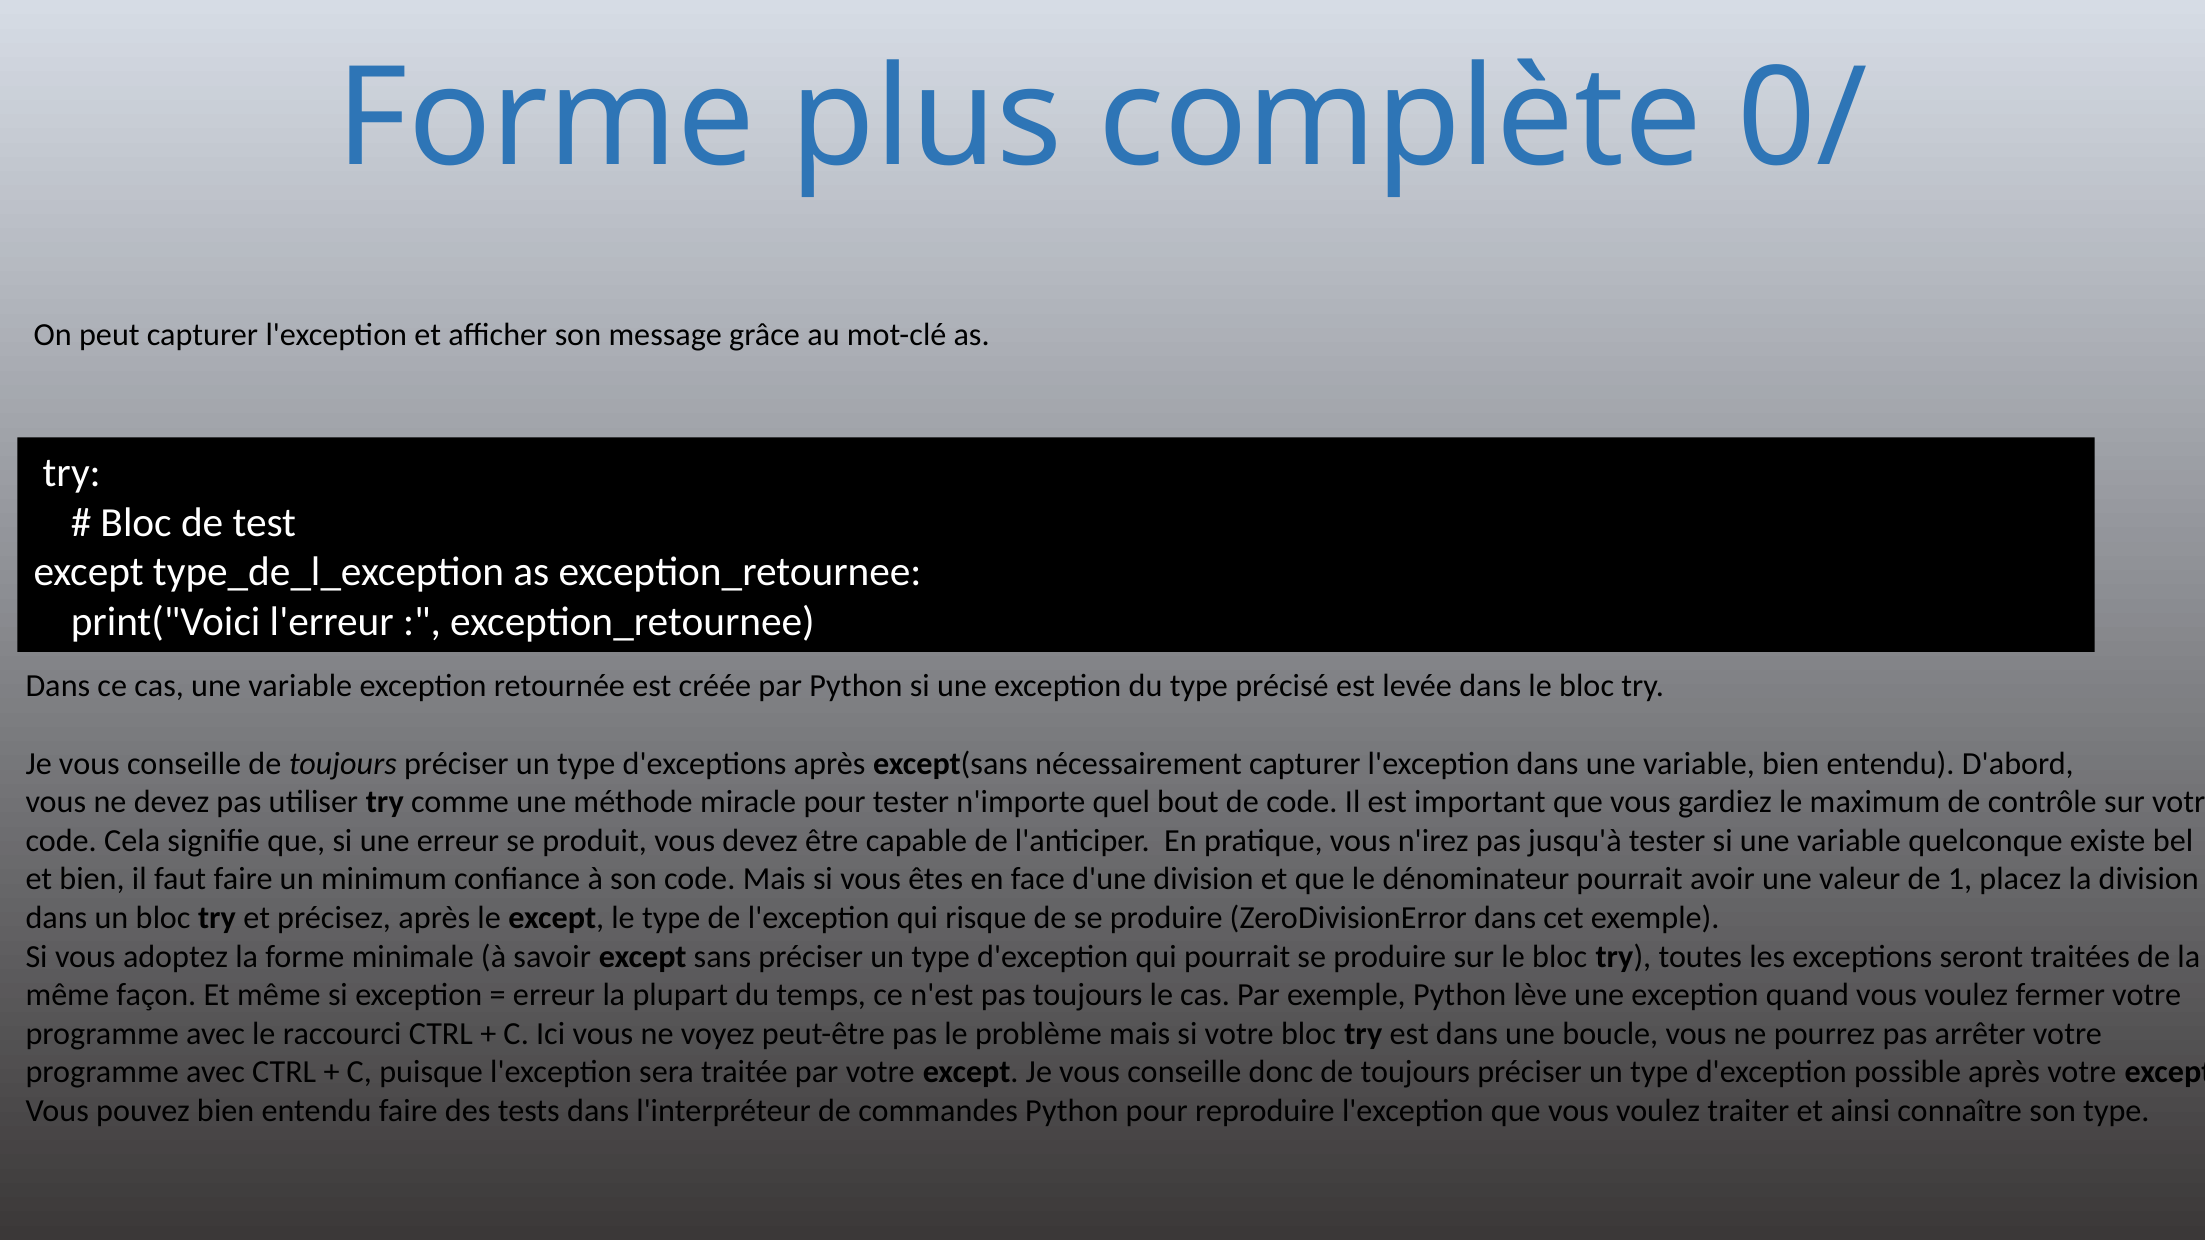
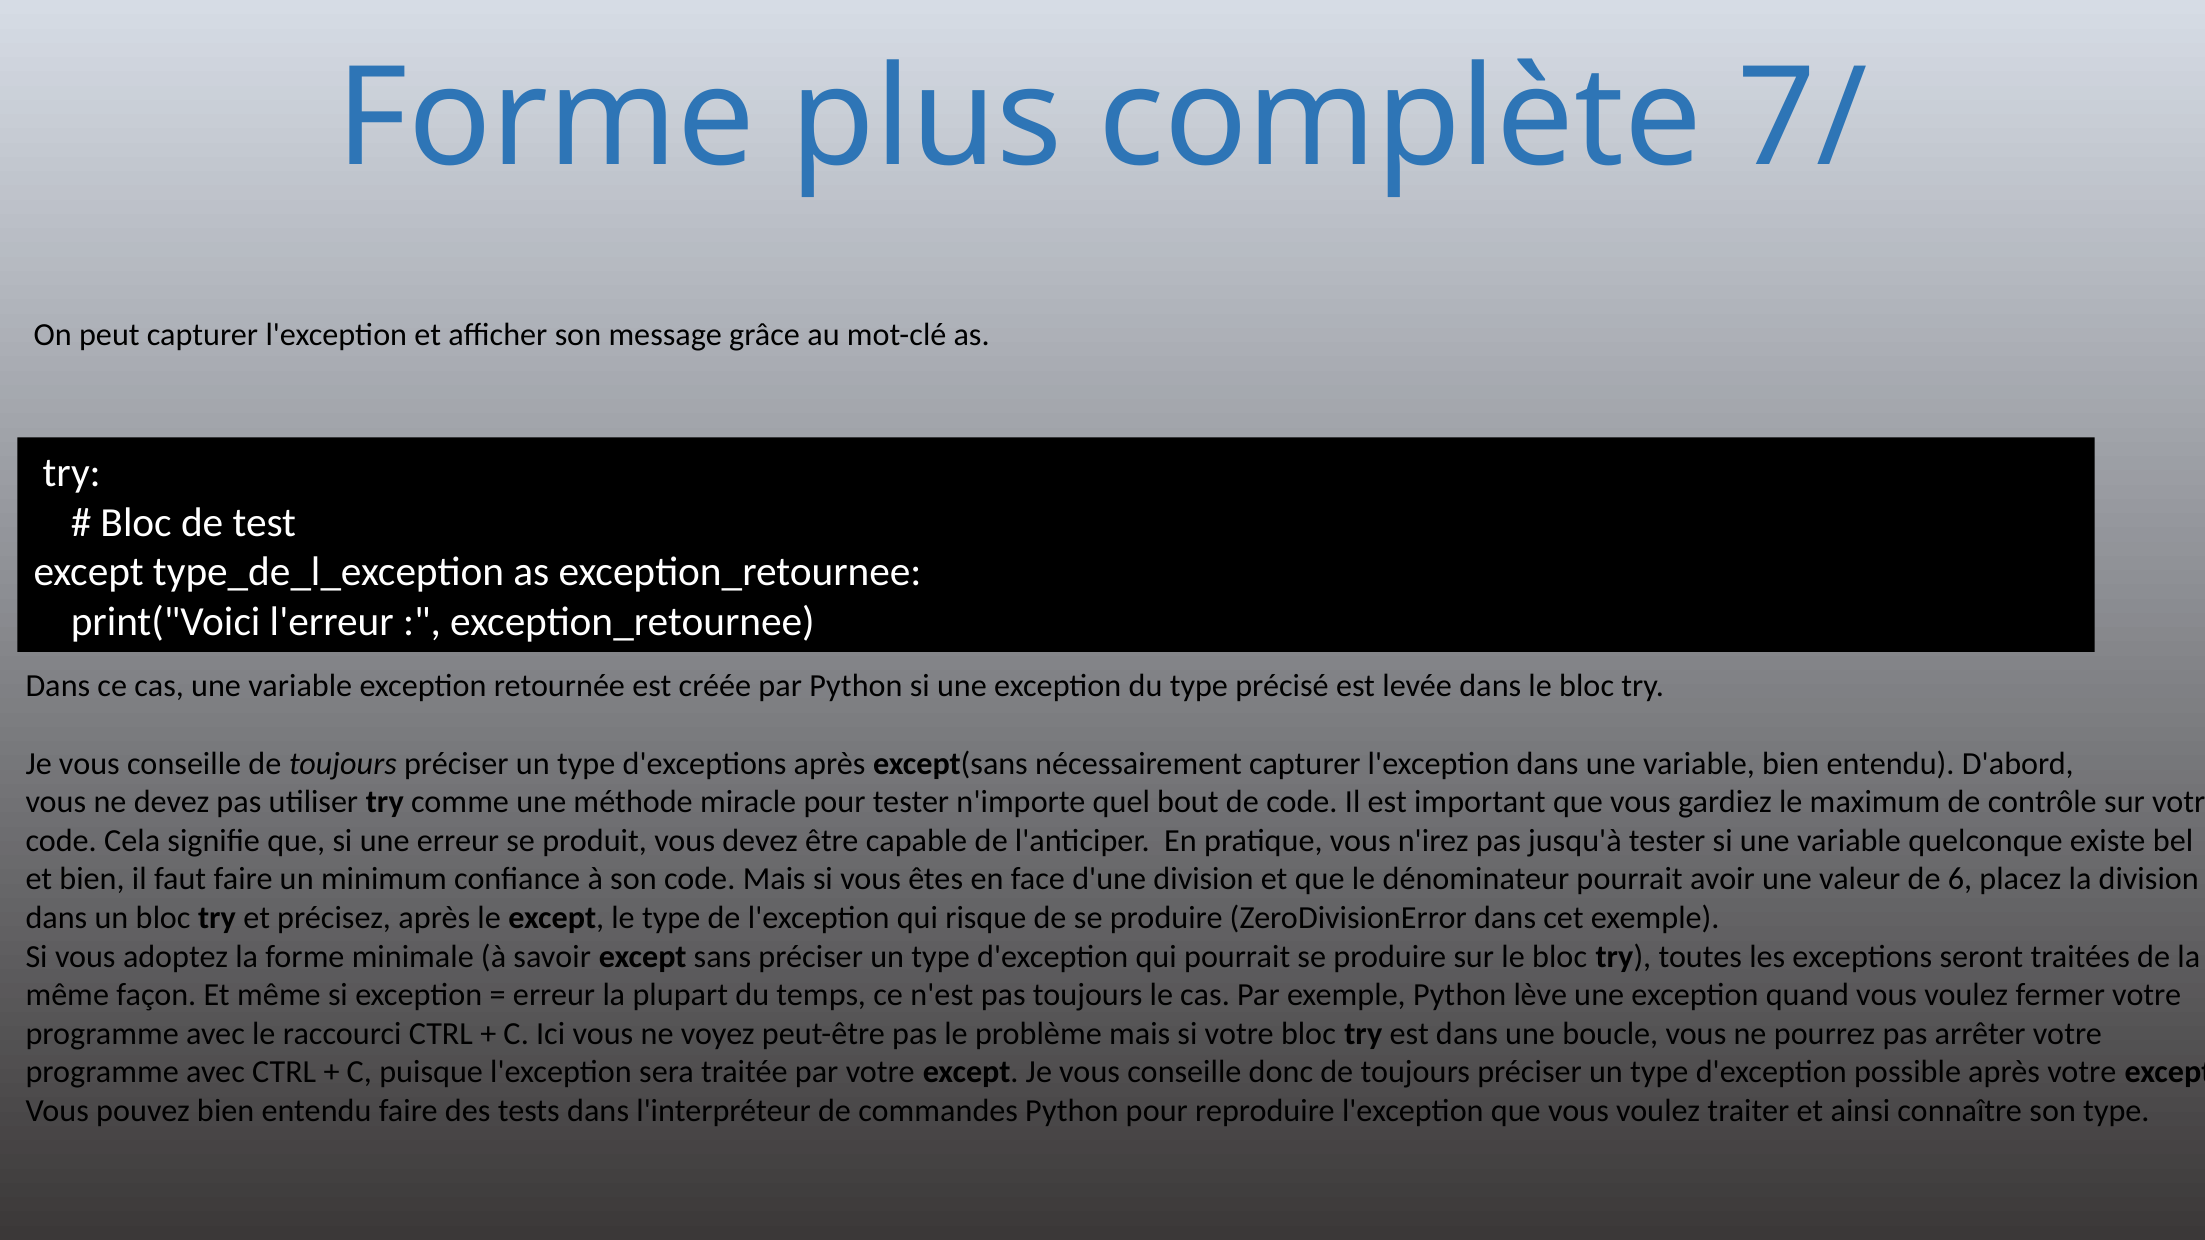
0/: 0/ -> 7/
1: 1 -> 6
